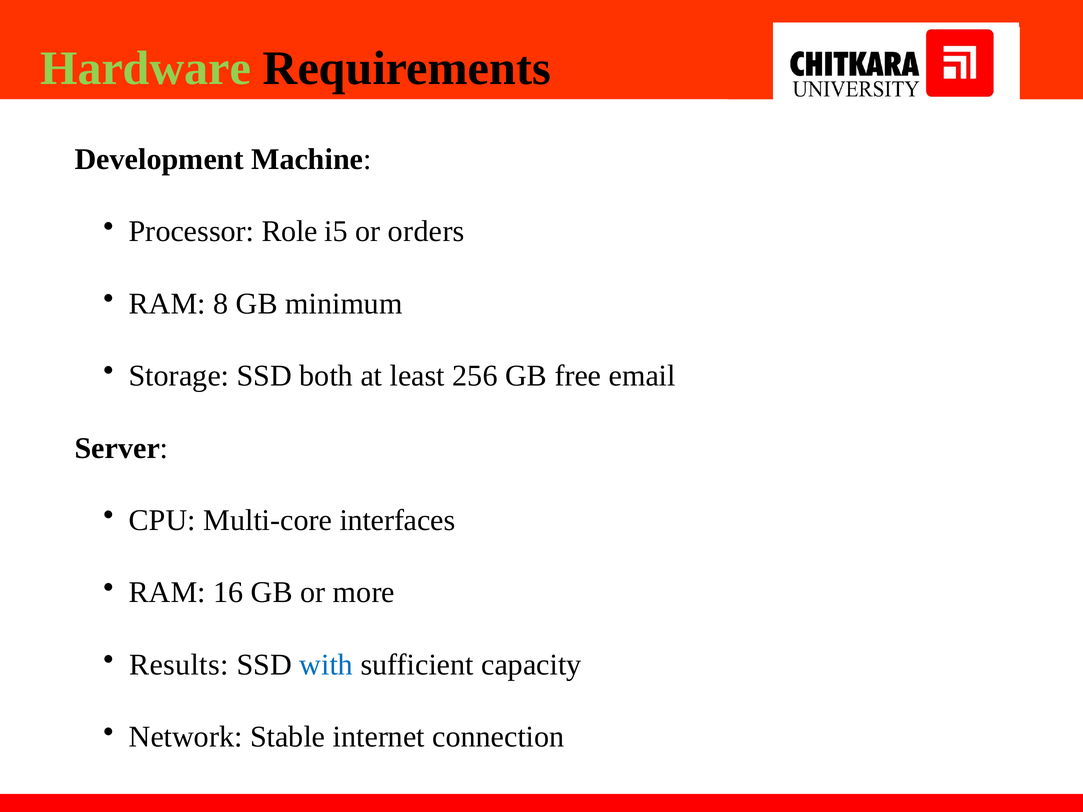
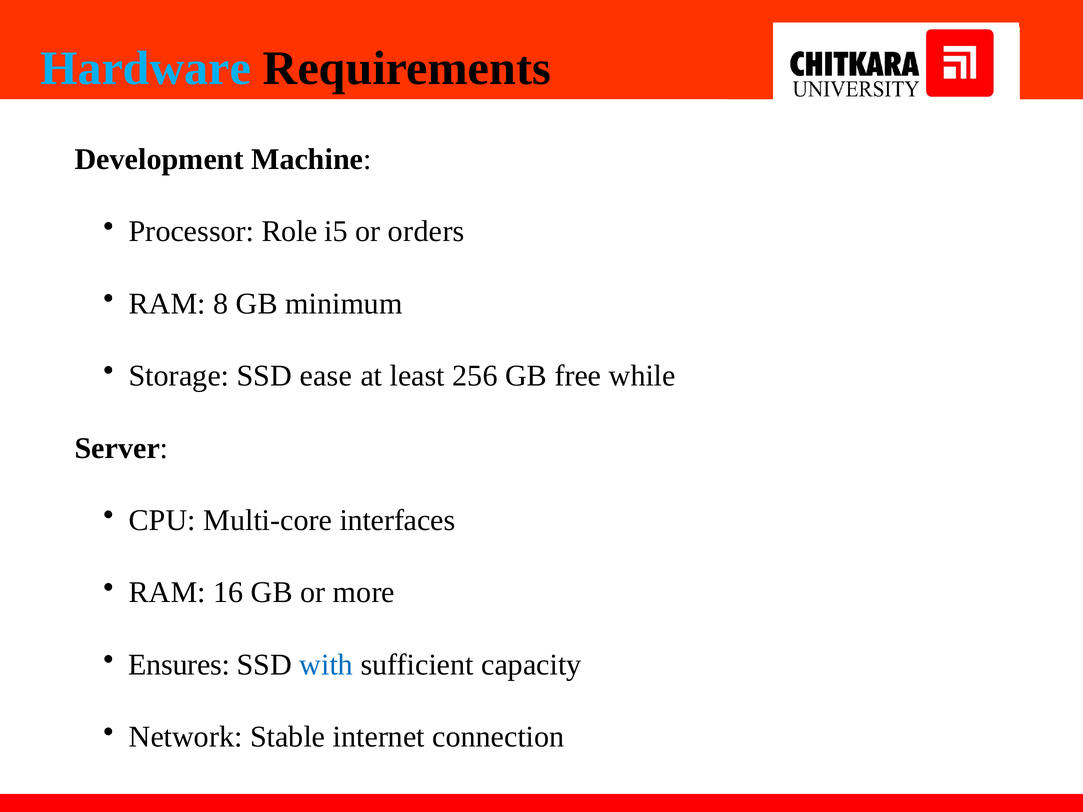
Hardware colour: light green -> light blue
both: both -> ease
email: email -> while
Results: Results -> Ensures
